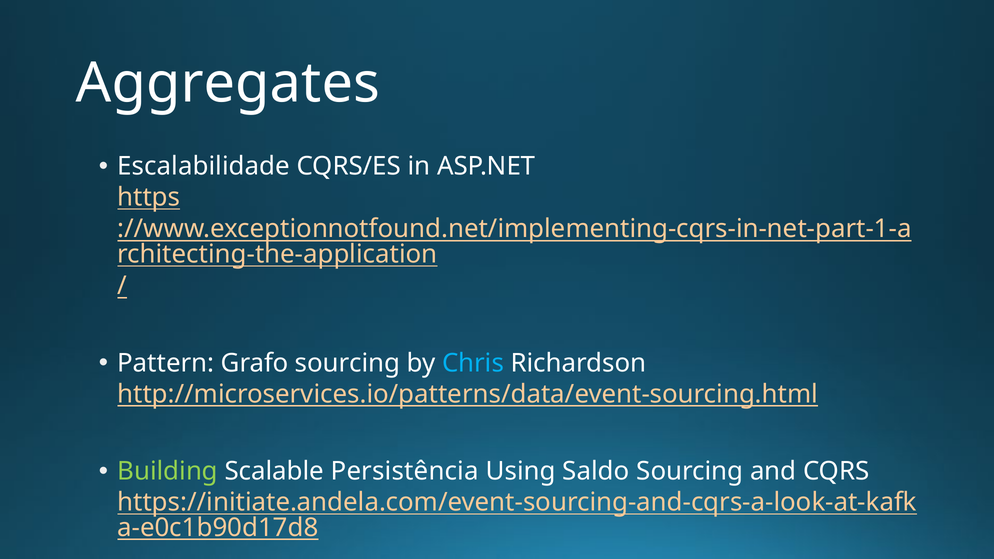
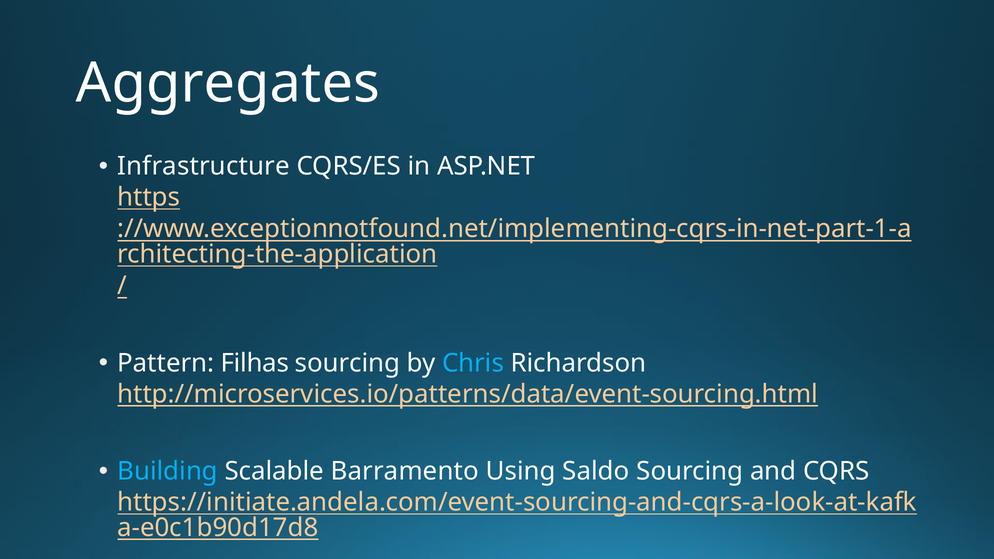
Escalabilidade: Escalabilidade -> Infrastructure
Grafo: Grafo -> Filhas
Building colour: light green -> light blue
Persistência: Persistência -> Barramento
